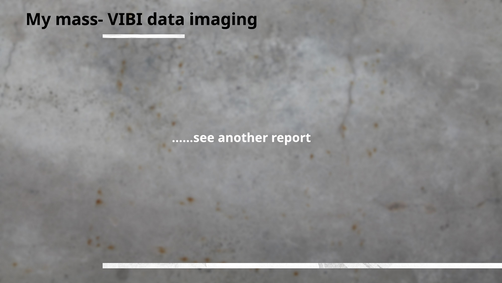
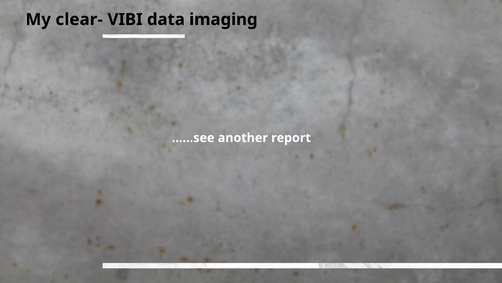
mass-: mass- -> clear-
